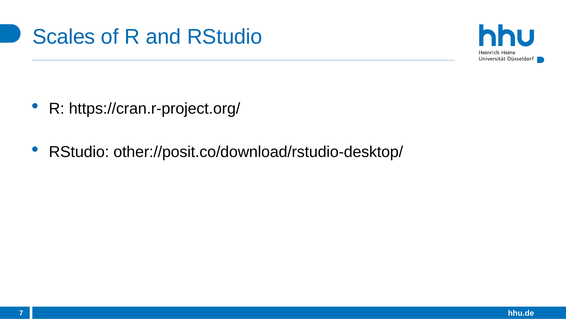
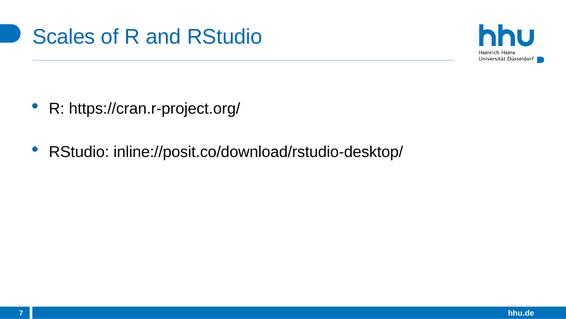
other://posit.co/download/rstudio-desktop/: other://posit.co/download/rstudio-desktop/ -> inline://posit.co/download/rstudio-desktop/
